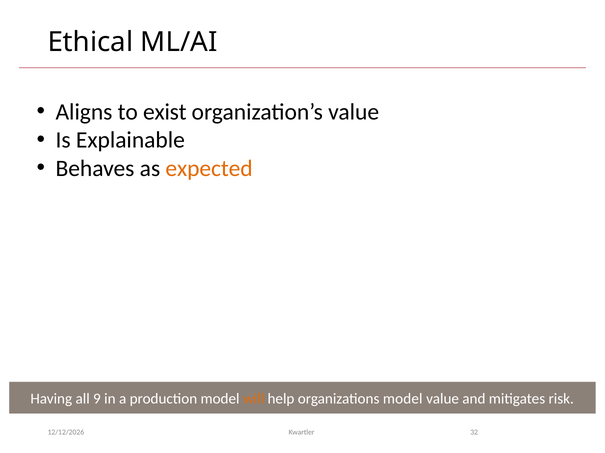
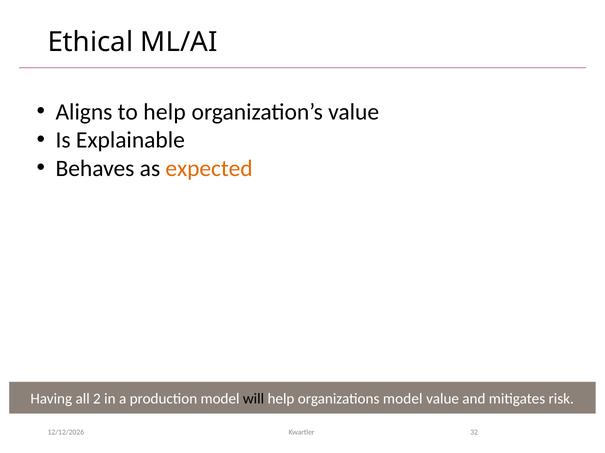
to exist: exist -> help
9: 9 -> 2
will colour: orange -> black
